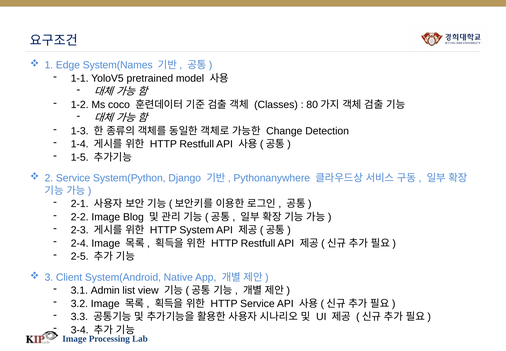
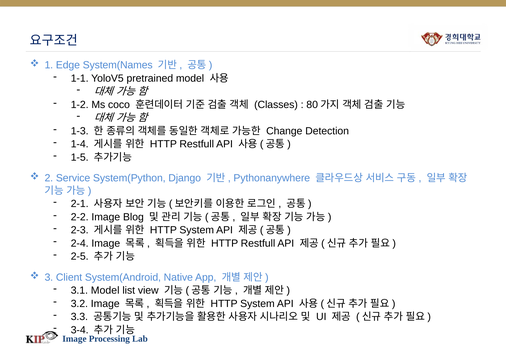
3.1 Admin: Admin -> Model
Service at (257, 303): Service -> System
